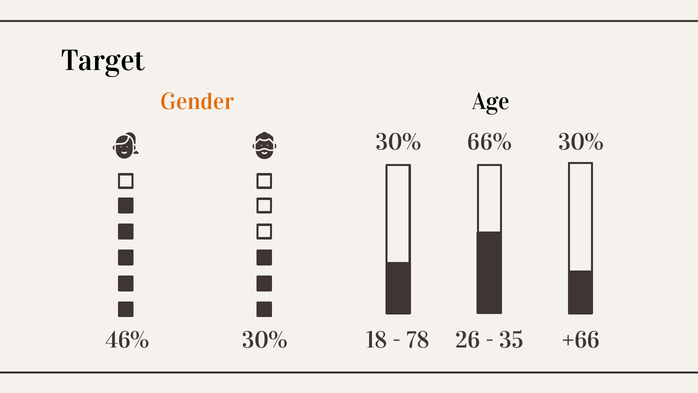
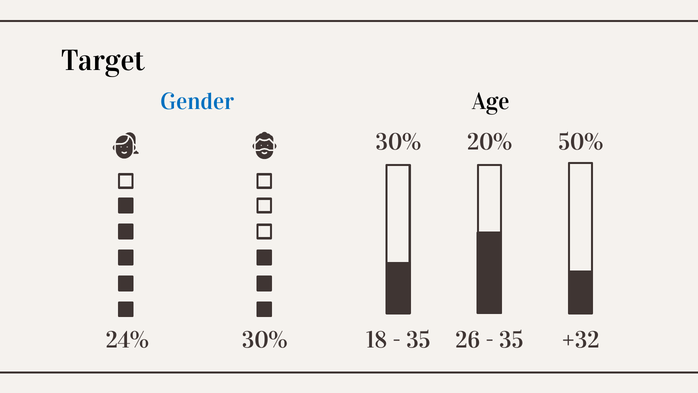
Gender colour: orange -> blue
66%: 66% -> 20%
30% 30%: 30% -> 50%
46%: 46% -> 24%
78 at (418, 340): 78 -> 35
+66: +66 -> +32
